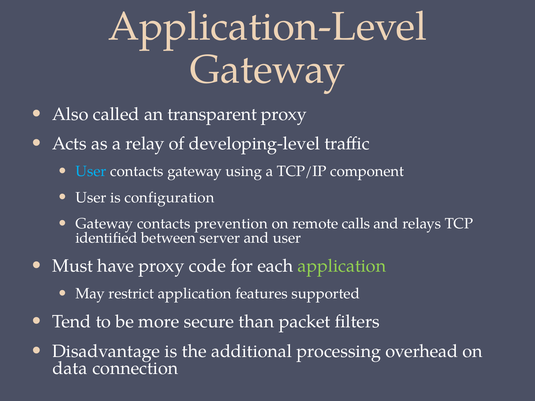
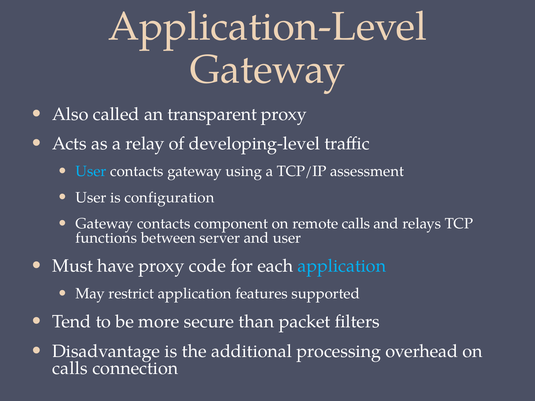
component: component -> assessment
prevention: prevention -> component
identified: identified -> functions
application at (342, 266) colour: light green -> light blue
data at (70, 369): data -> calls
